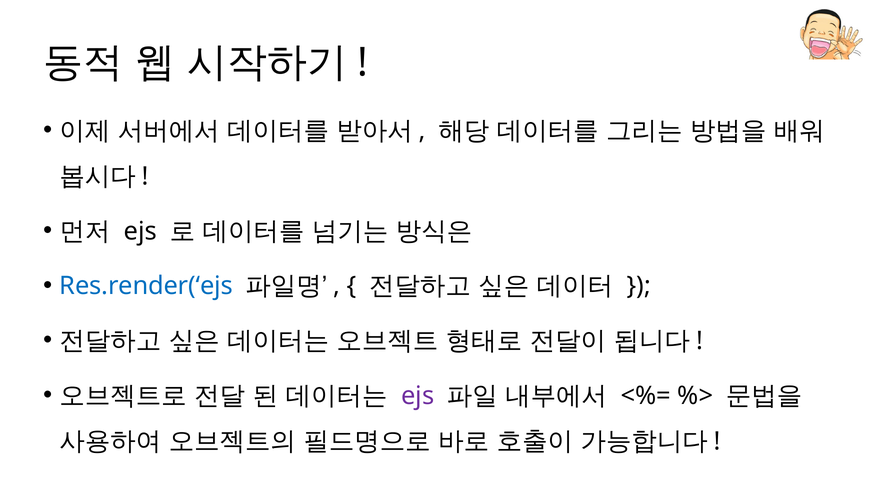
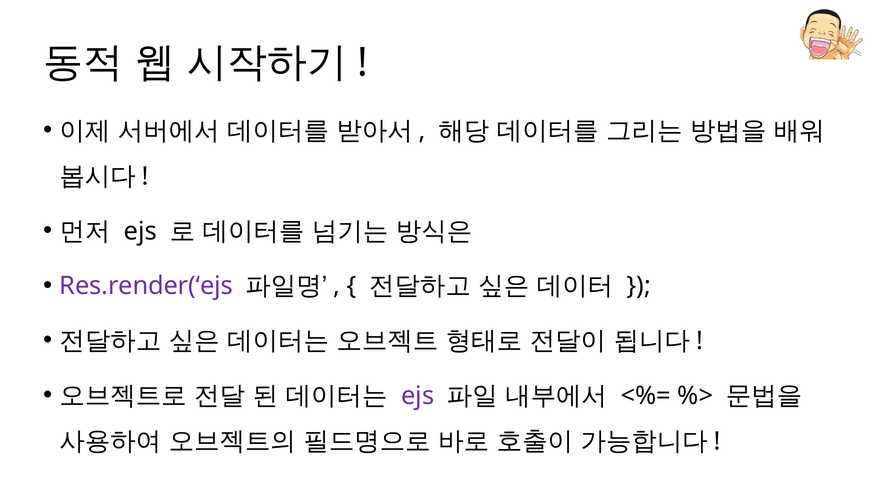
Res.render(‘ejs colour: blue -> purple
